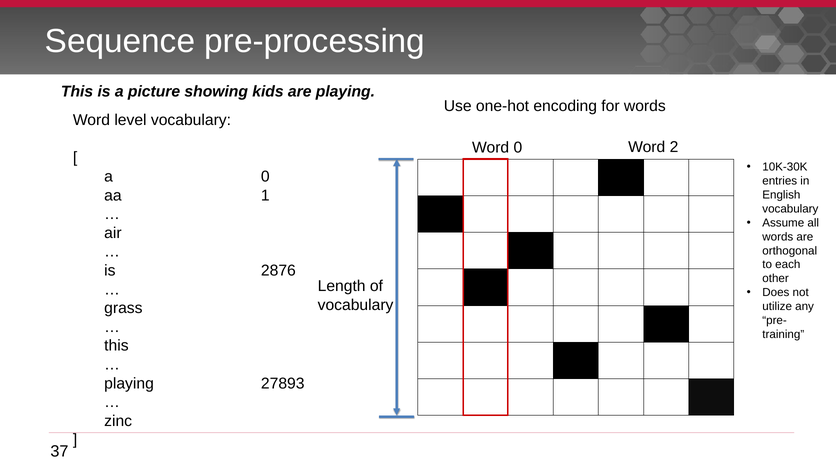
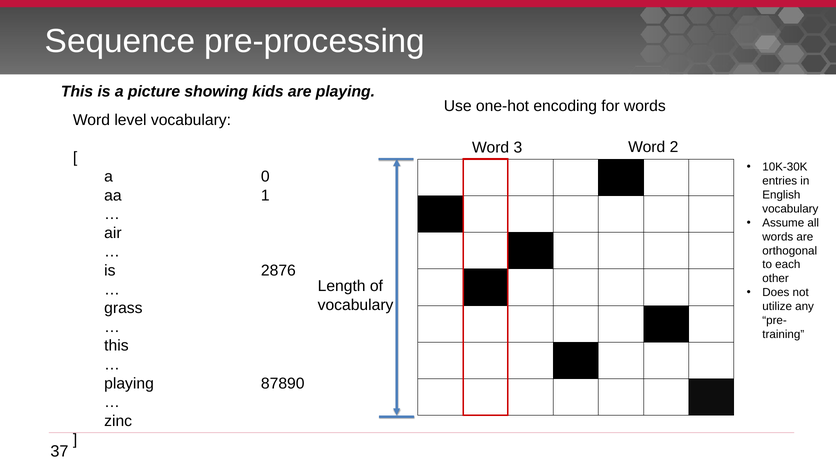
Word 0: 0 -> 3
27893: 27893 -> 87890
